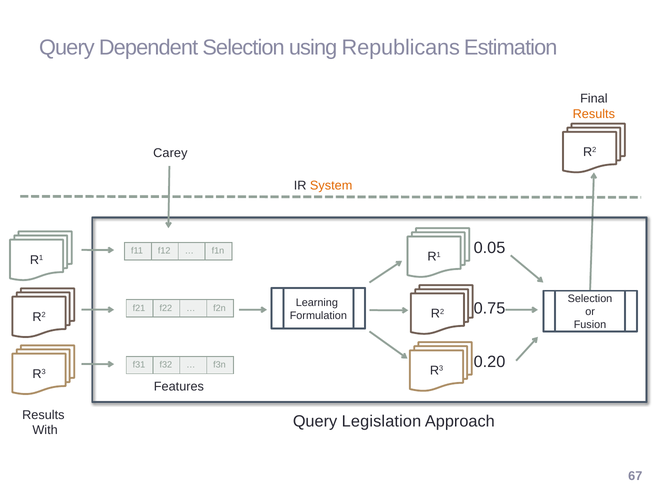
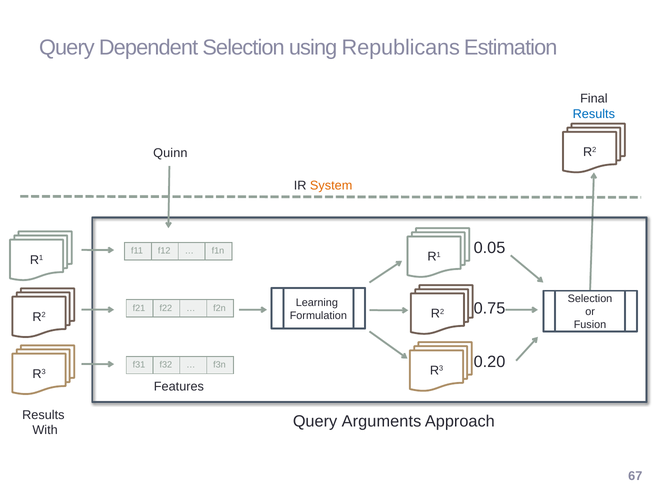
Results at (594, 114) colour: orange -> blue
Carey: Carey -> Quinn
Legislation: Legislation -> Arguments
